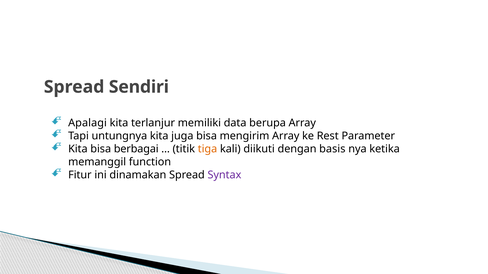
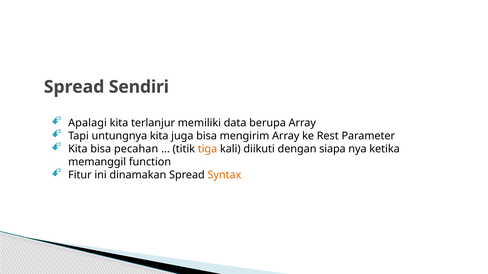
berbagai: berbagai -> pecahan
basis: basis -> siapa
Syntax colour: purple -> orange
